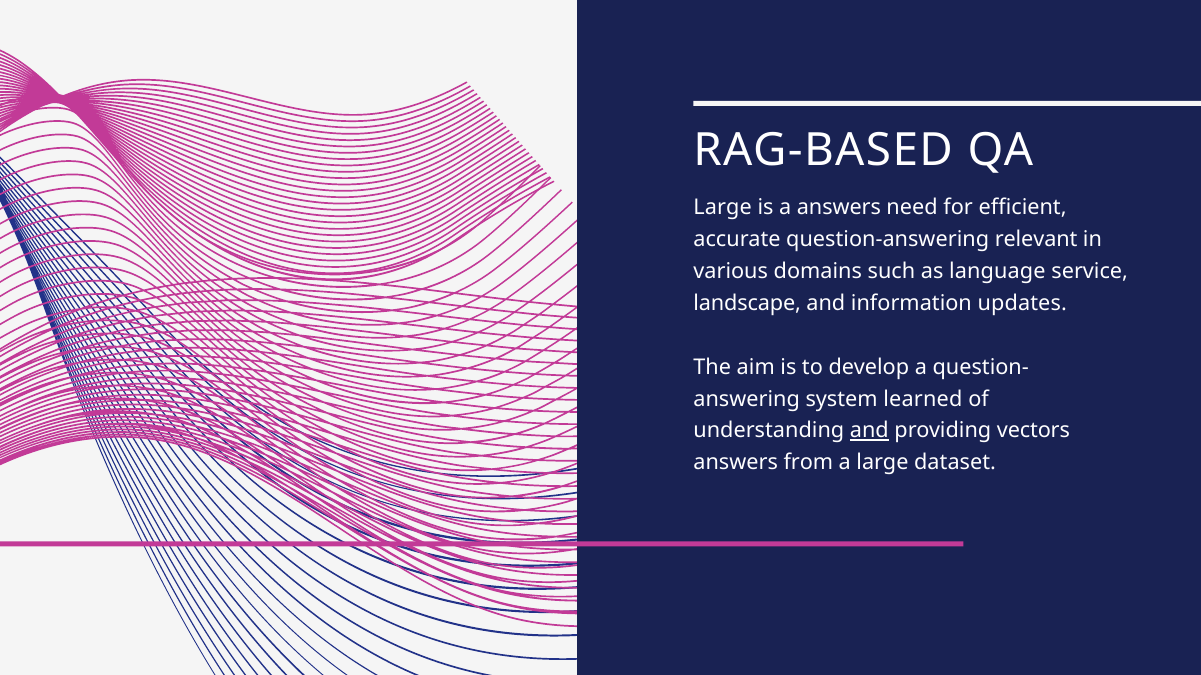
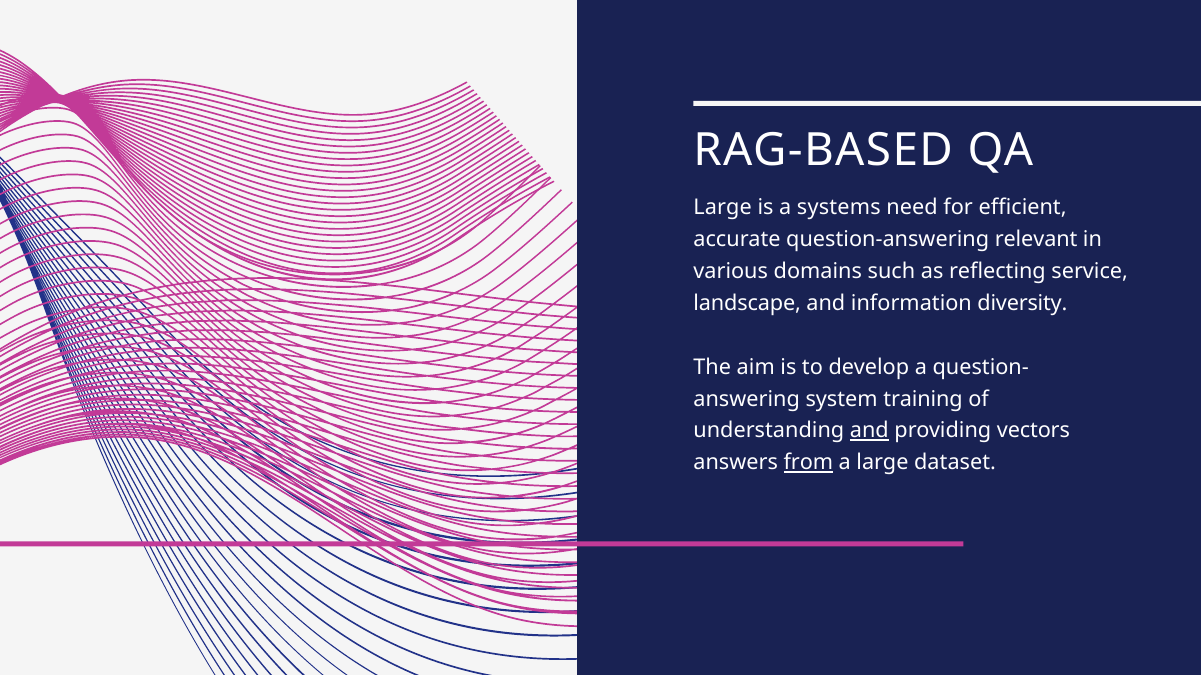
a answers: answers -> systems
language: language -> reflecting
updates: updates -> diversity
learned: learned -> training
from underline: none -> present
